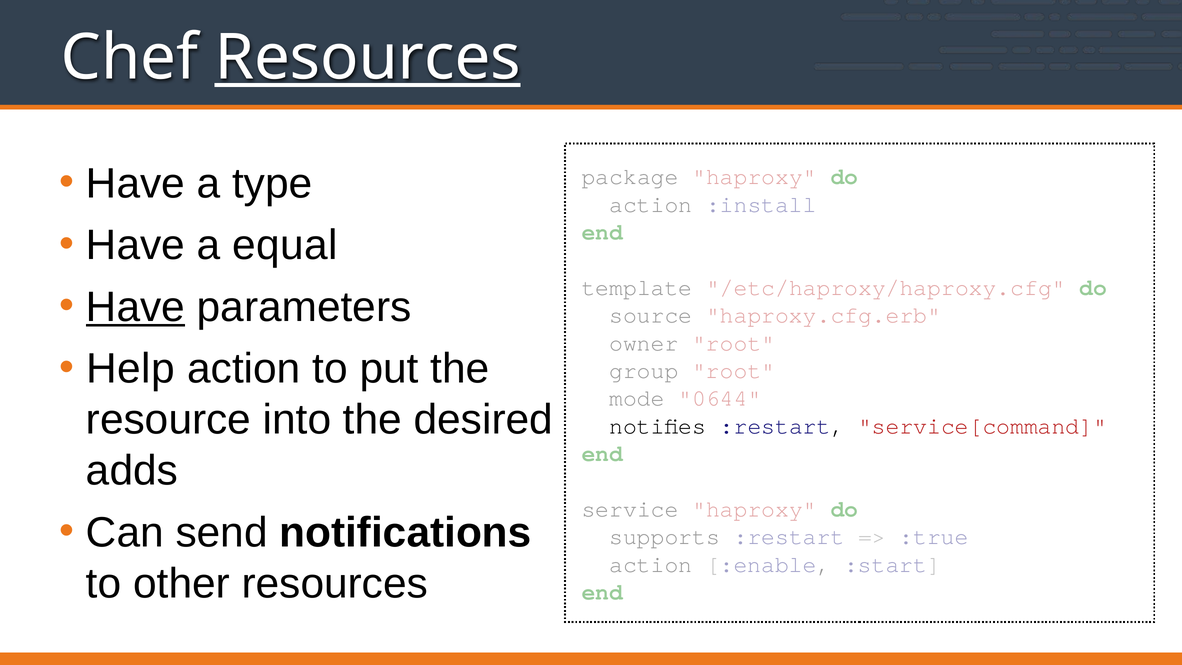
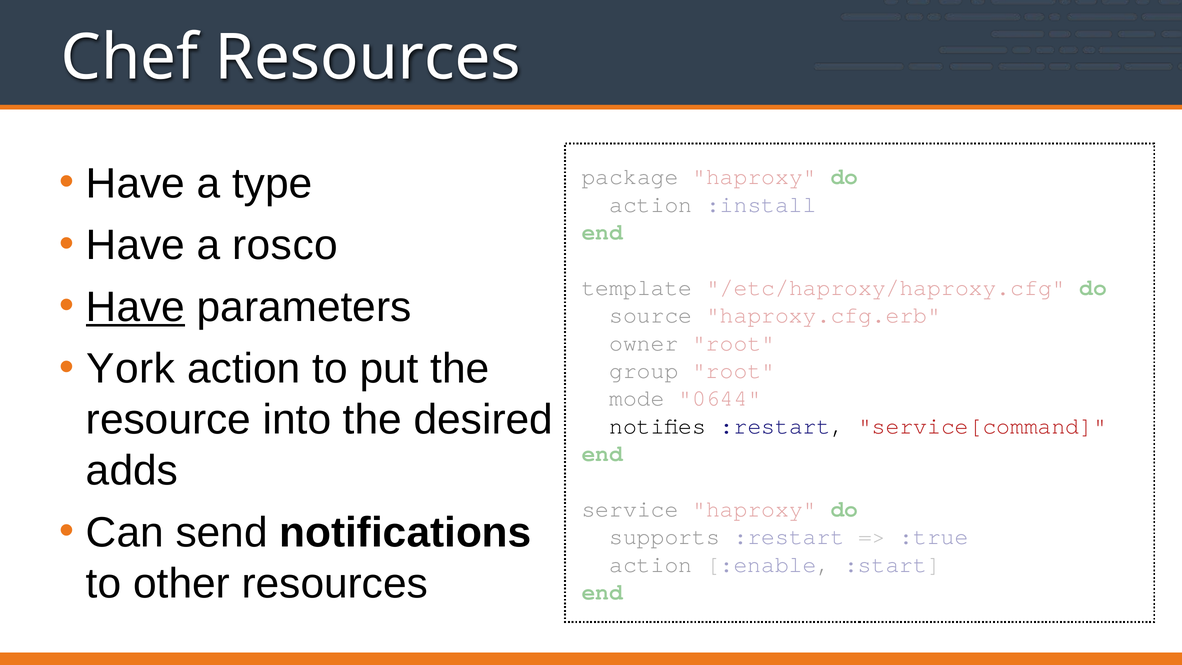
Resources at (368, 58) underline: present -> none
equal: equal -> rosco
Help: Help -> York
